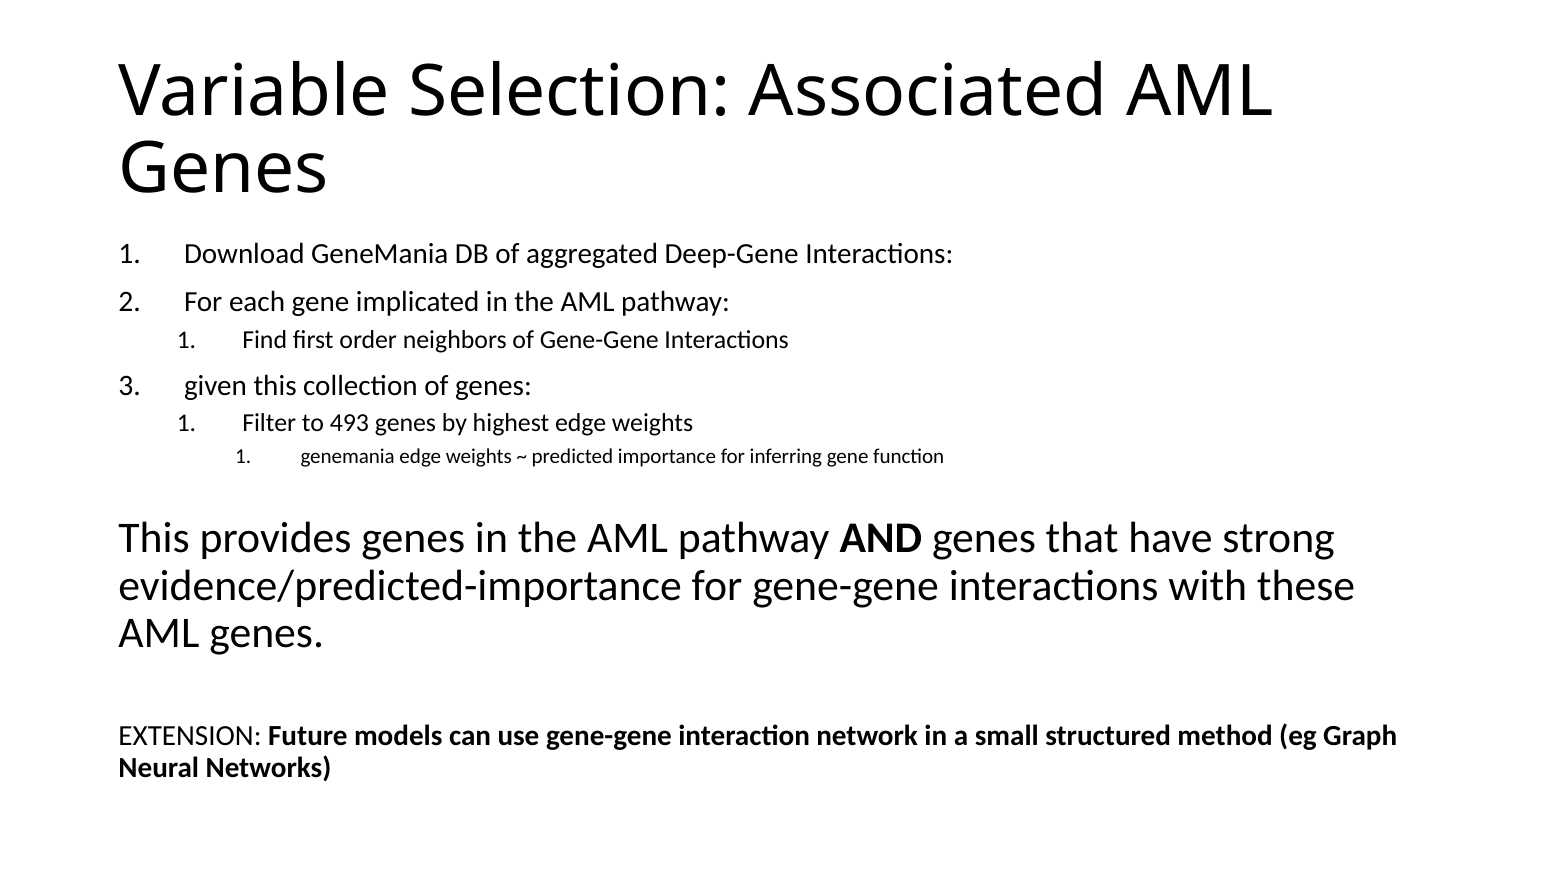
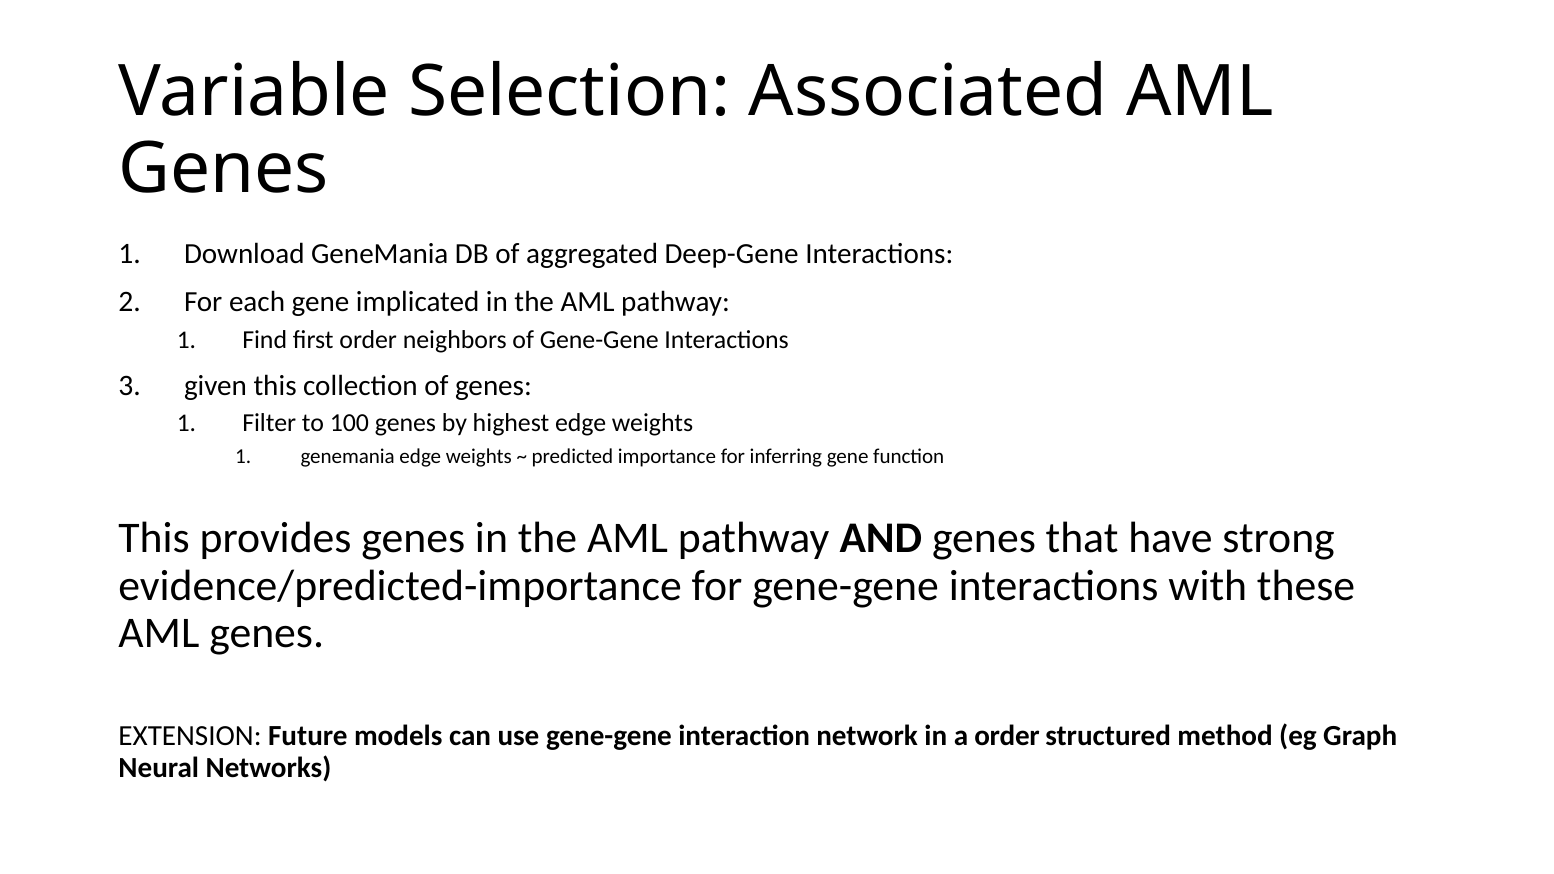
493: 493 -> 100
a small: small -> order
